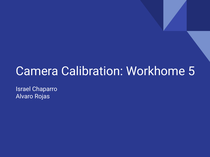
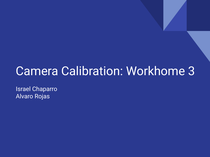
5: 5 -> 3
